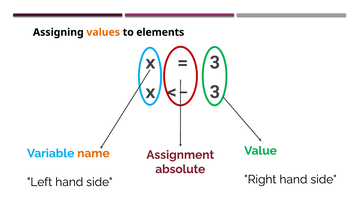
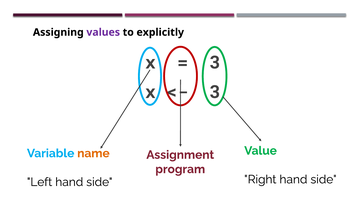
values colour: orange -> purple
elements: elements -> explicitly
absolute: absolute -> program
